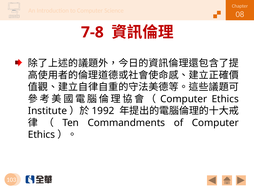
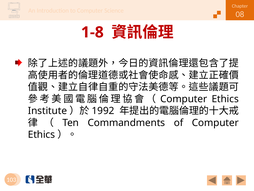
7-8: 7-8 -> 1-8
